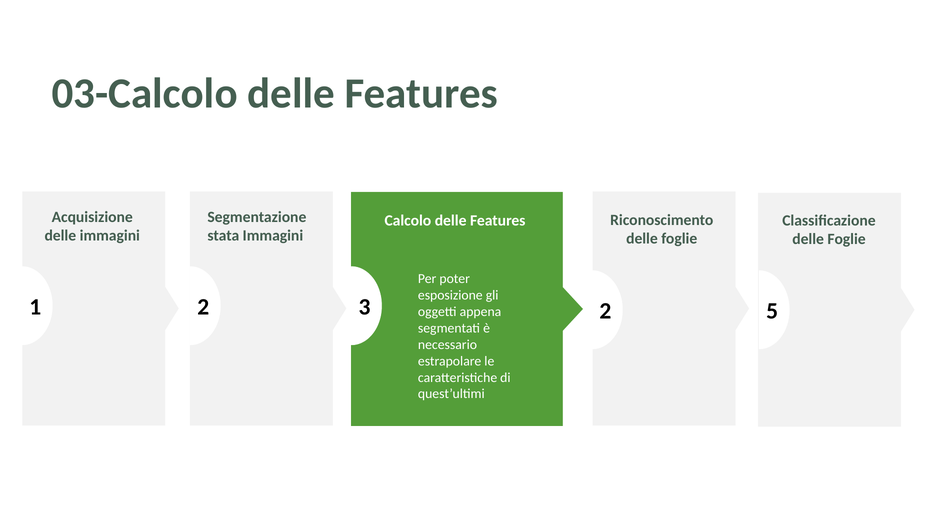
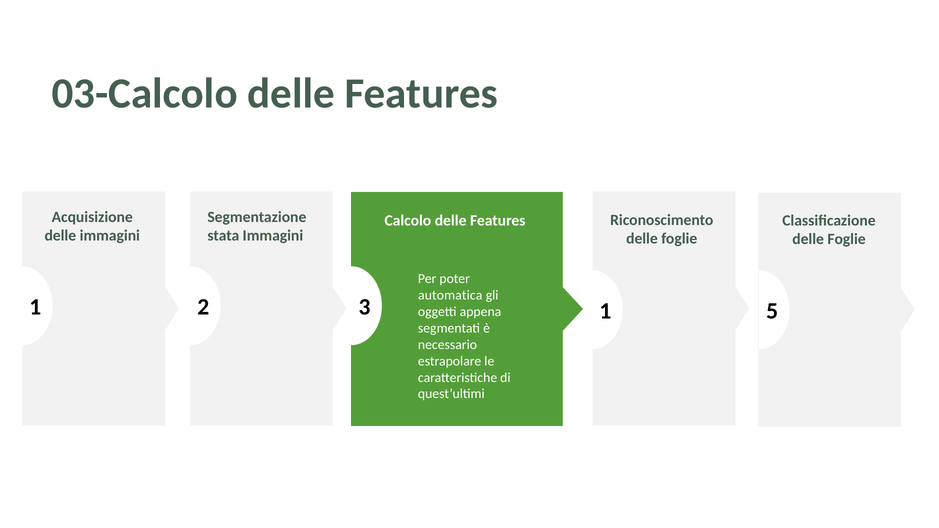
esposizione: esposizione -> automatica
3 2: 2 -> 1
